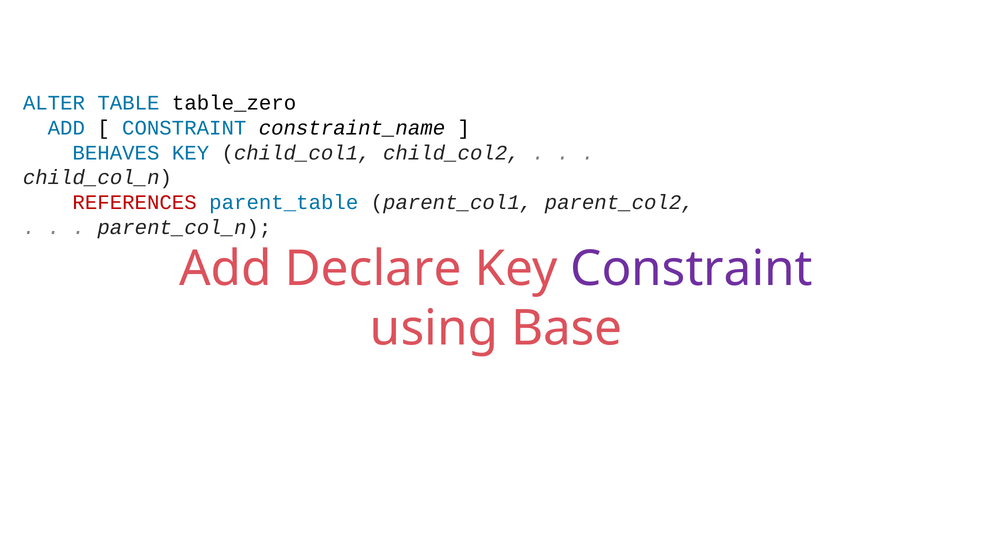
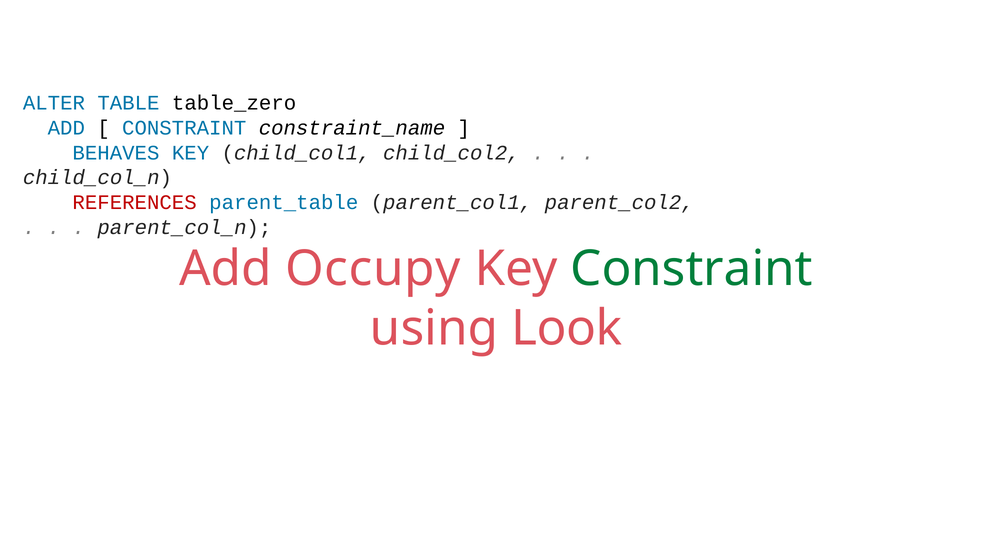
Declare: Declare -> Occupy
Constraint at (691, 269) colour: purple -> green
Base: Base -> Look
